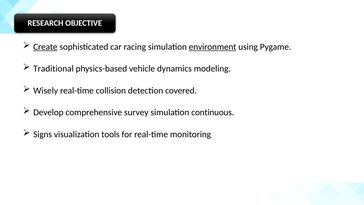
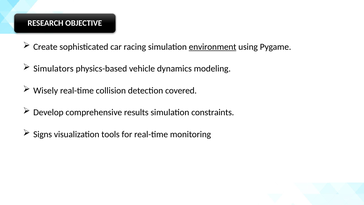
Create underline: present -> none
Traditional: Traditional -> Simulators
survey: survey -> results
continuous: continuous -> constraints
